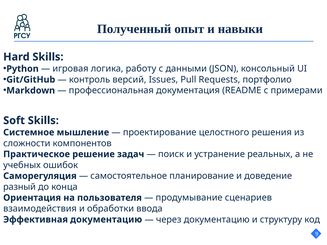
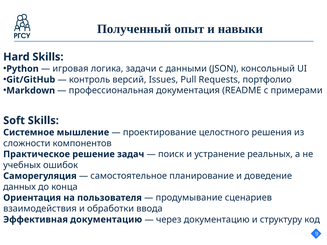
работу: работу -> задачи
разный: разный -> данных
